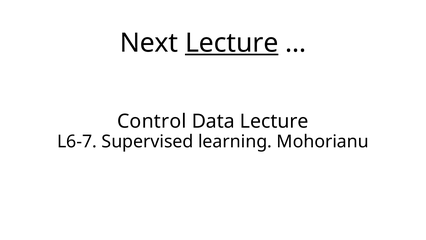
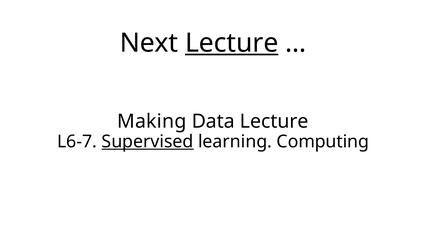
Control: Control -> Making
Supervised underline: none -> present
Mohorianu: Mohorianu -> Computing
